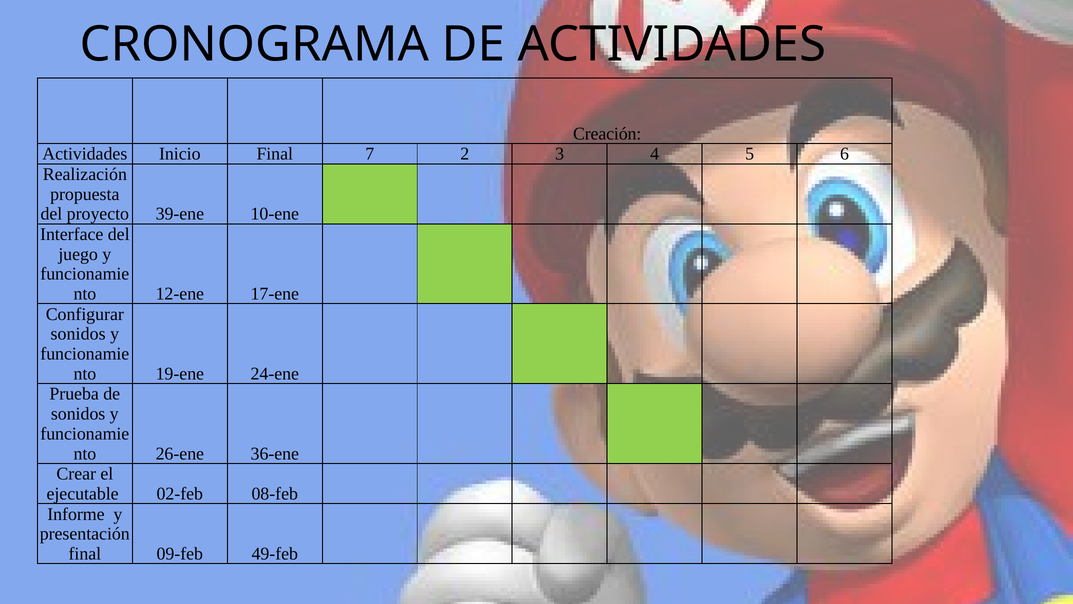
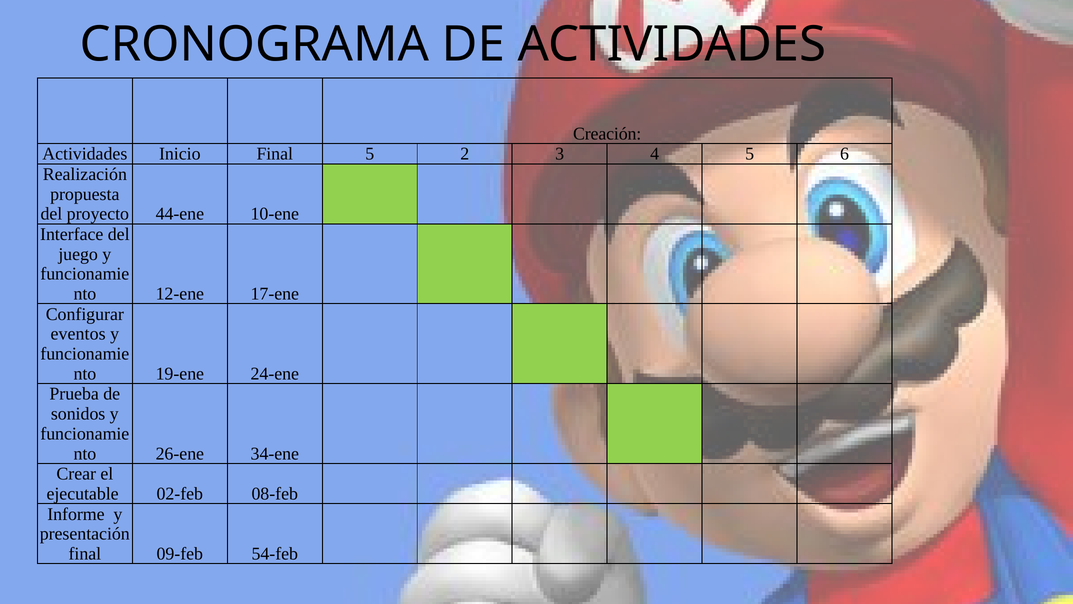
Final 7: 7 -> 5
39-ene: 39-ene -> 44-ene
sonidos at (78, 334): sonidos -> eventos
36-ene: 36-ene -> 34-ene
49-feb: 49-feb -> 54-feb
